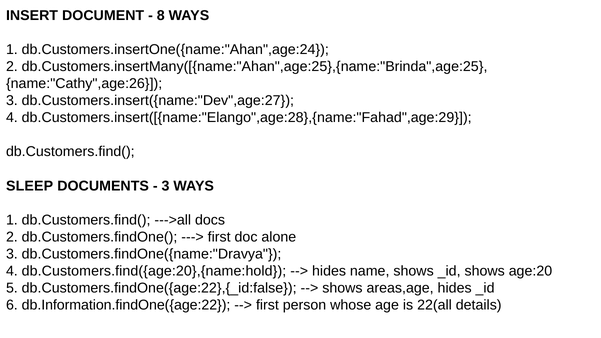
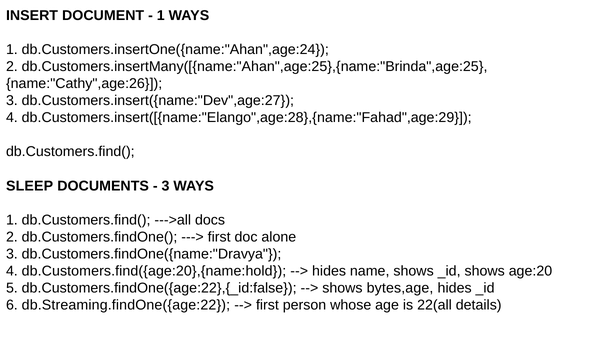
8 at (161, 15): 8 -> 1
areas,age: areas,age -> bytes,age
db.Information.findOne({age:22: db.Information.findOne({age:22 -> db.Streaming.findOne({age:22
